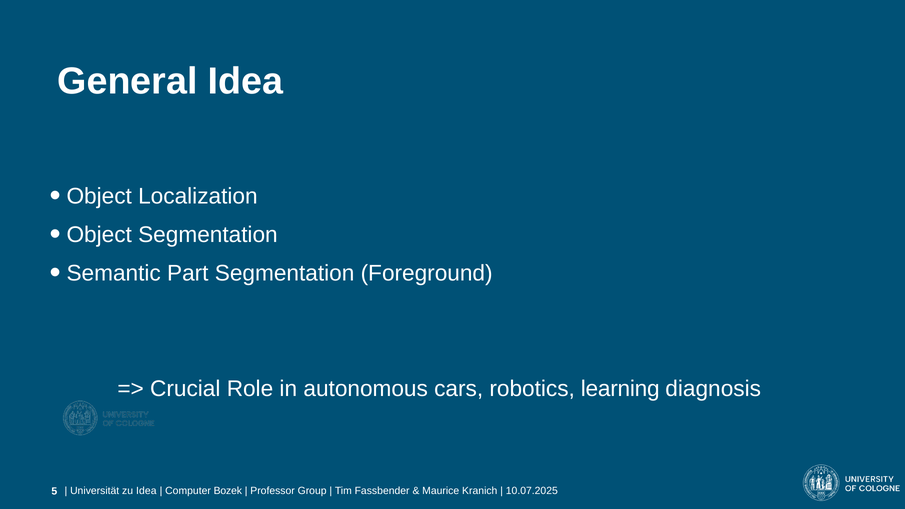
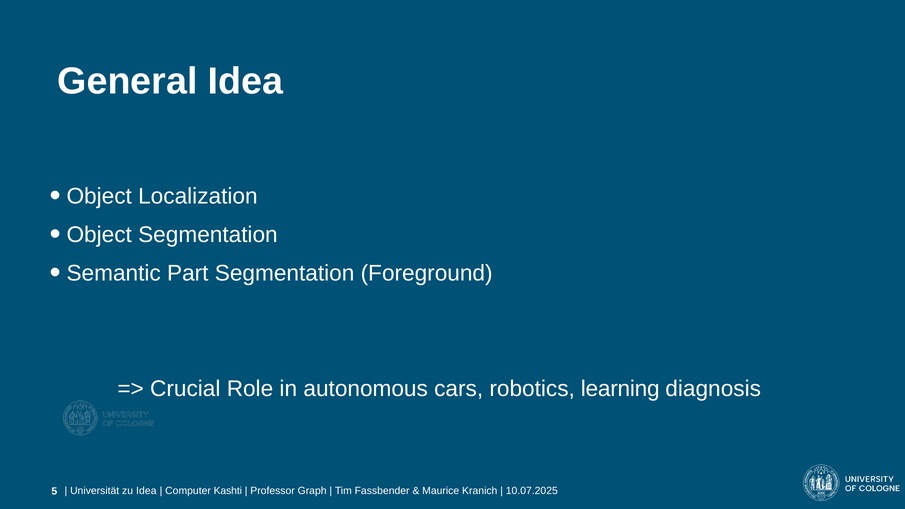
Bozek: Bozek -> Kashti
Group: Group -> Graph
